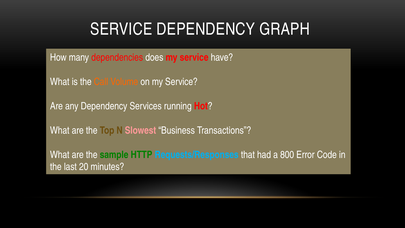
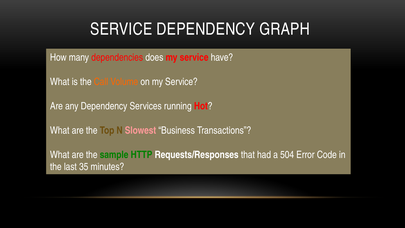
Requests/Responses colour: light blue -> white
800: 800 -> 504
20: 20 -> 35
